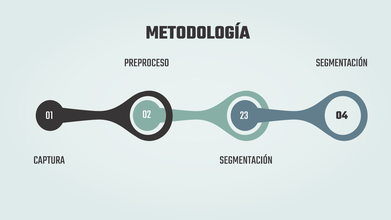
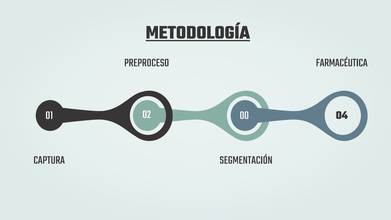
METODOLOGÍA underline: none -> present
SEGMENTACIÓN at (342, 62): SEGMENTACIÓN -> FARMACÉUTICA
23: 23 -> 00
